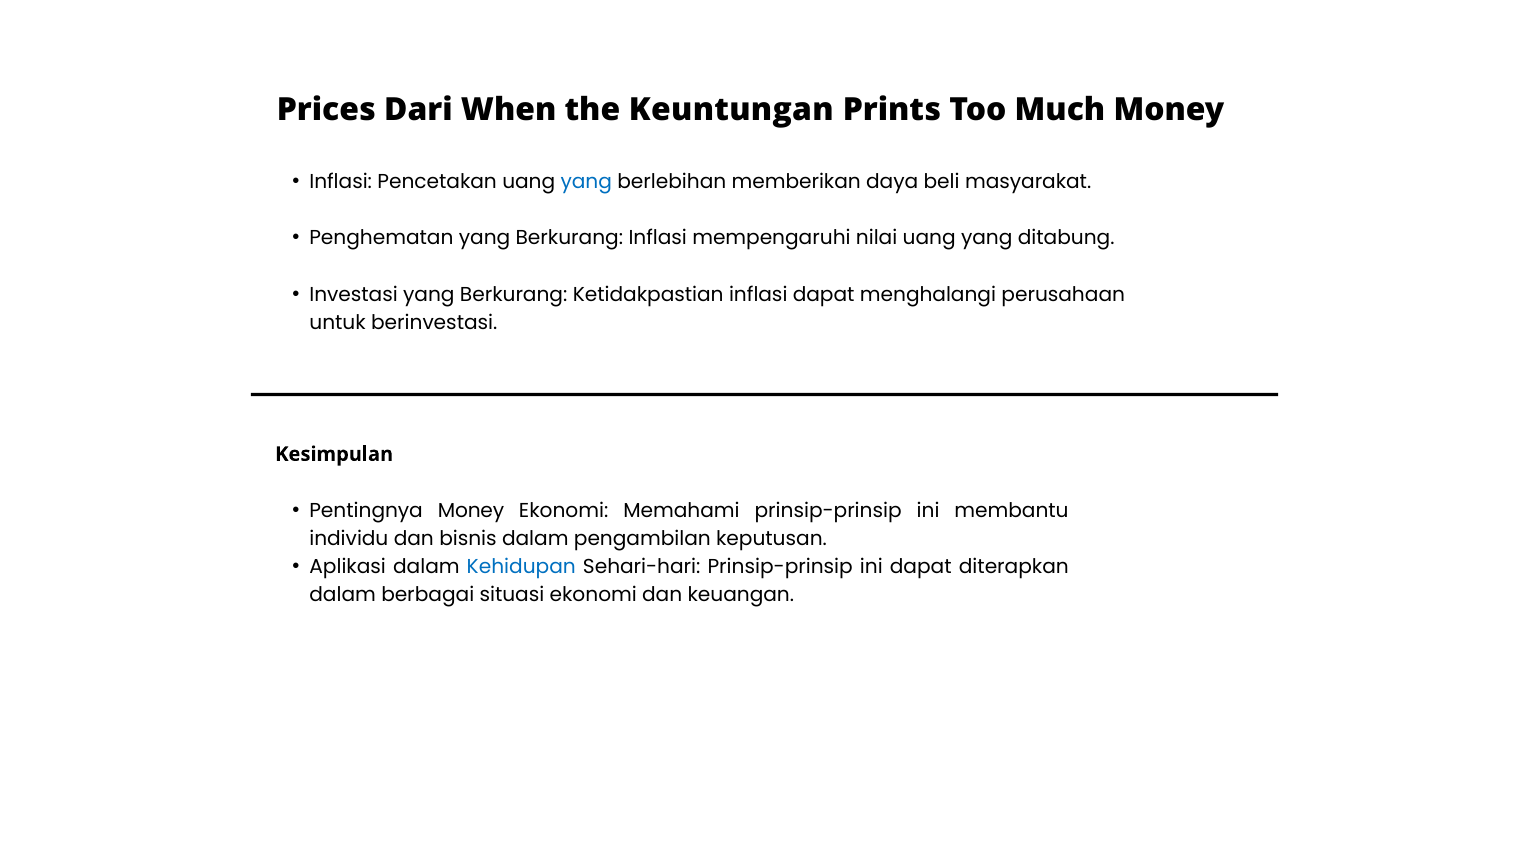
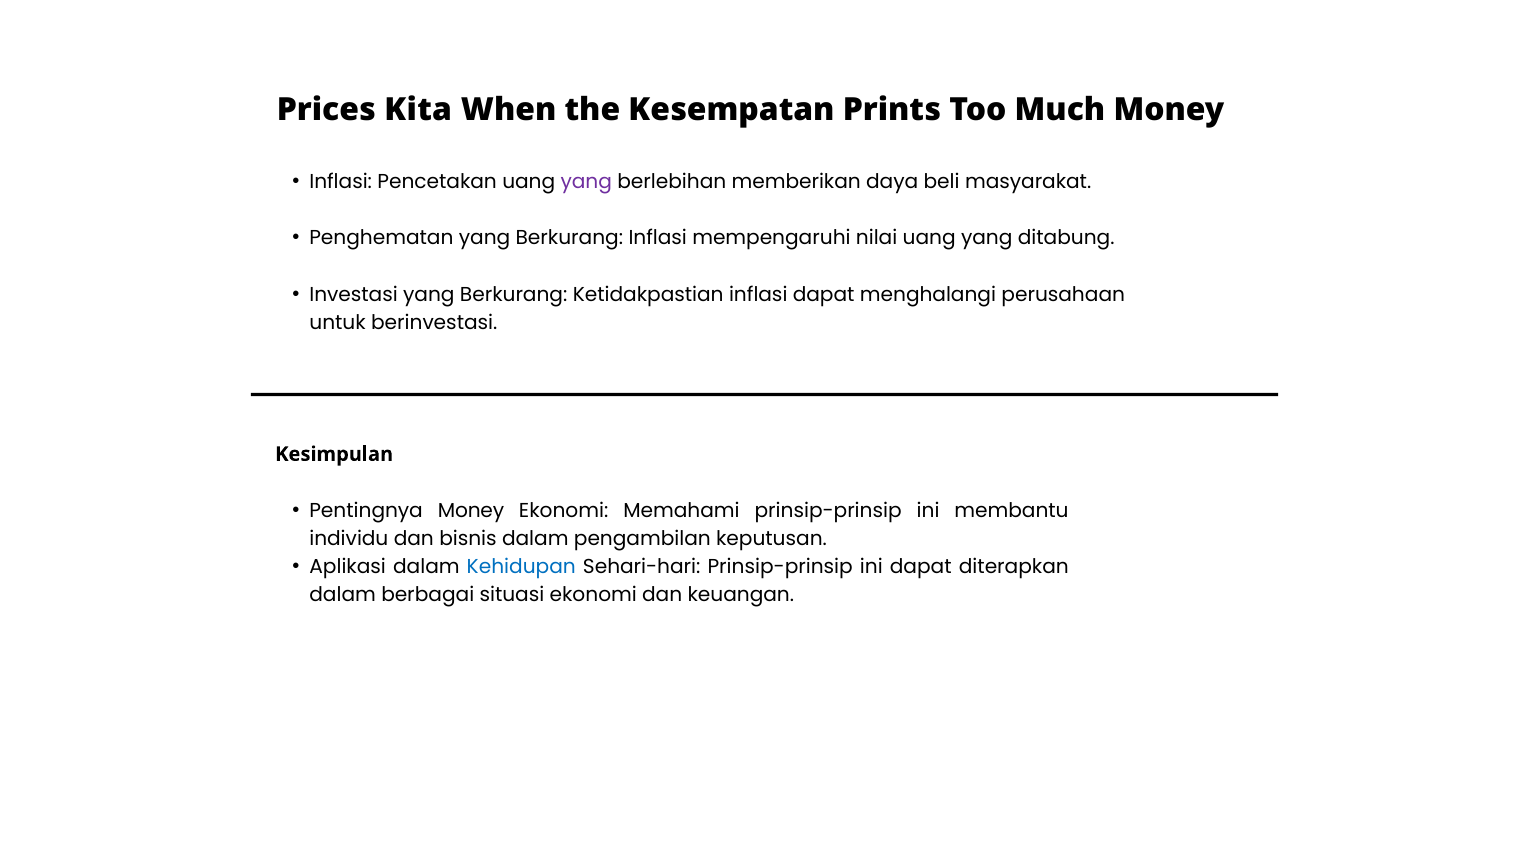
Dari: Dari -> Kita
Keuntungan: Keuntungan -> Kesempatan
yang at (586, 182) colour: blue -> purple
